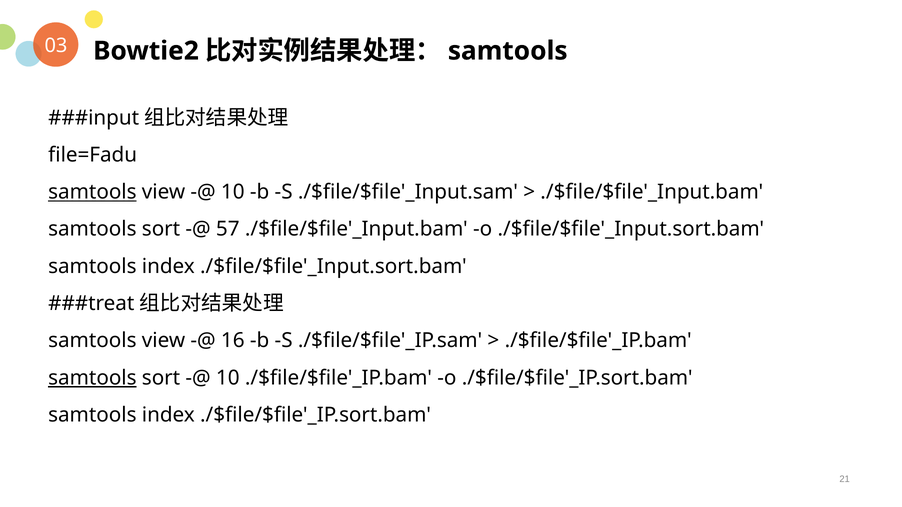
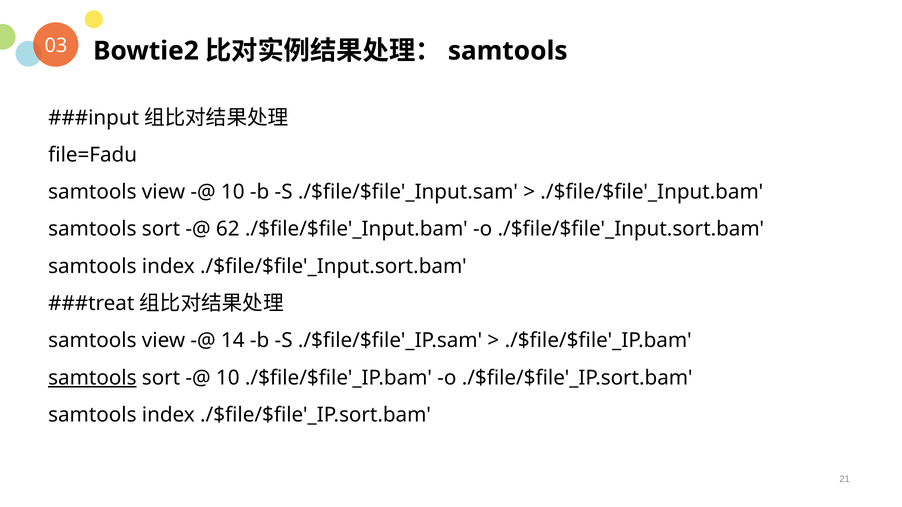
samtools at (92, 192) underline: present -> none
57: 57 -> 62
16: 16 -> 14
